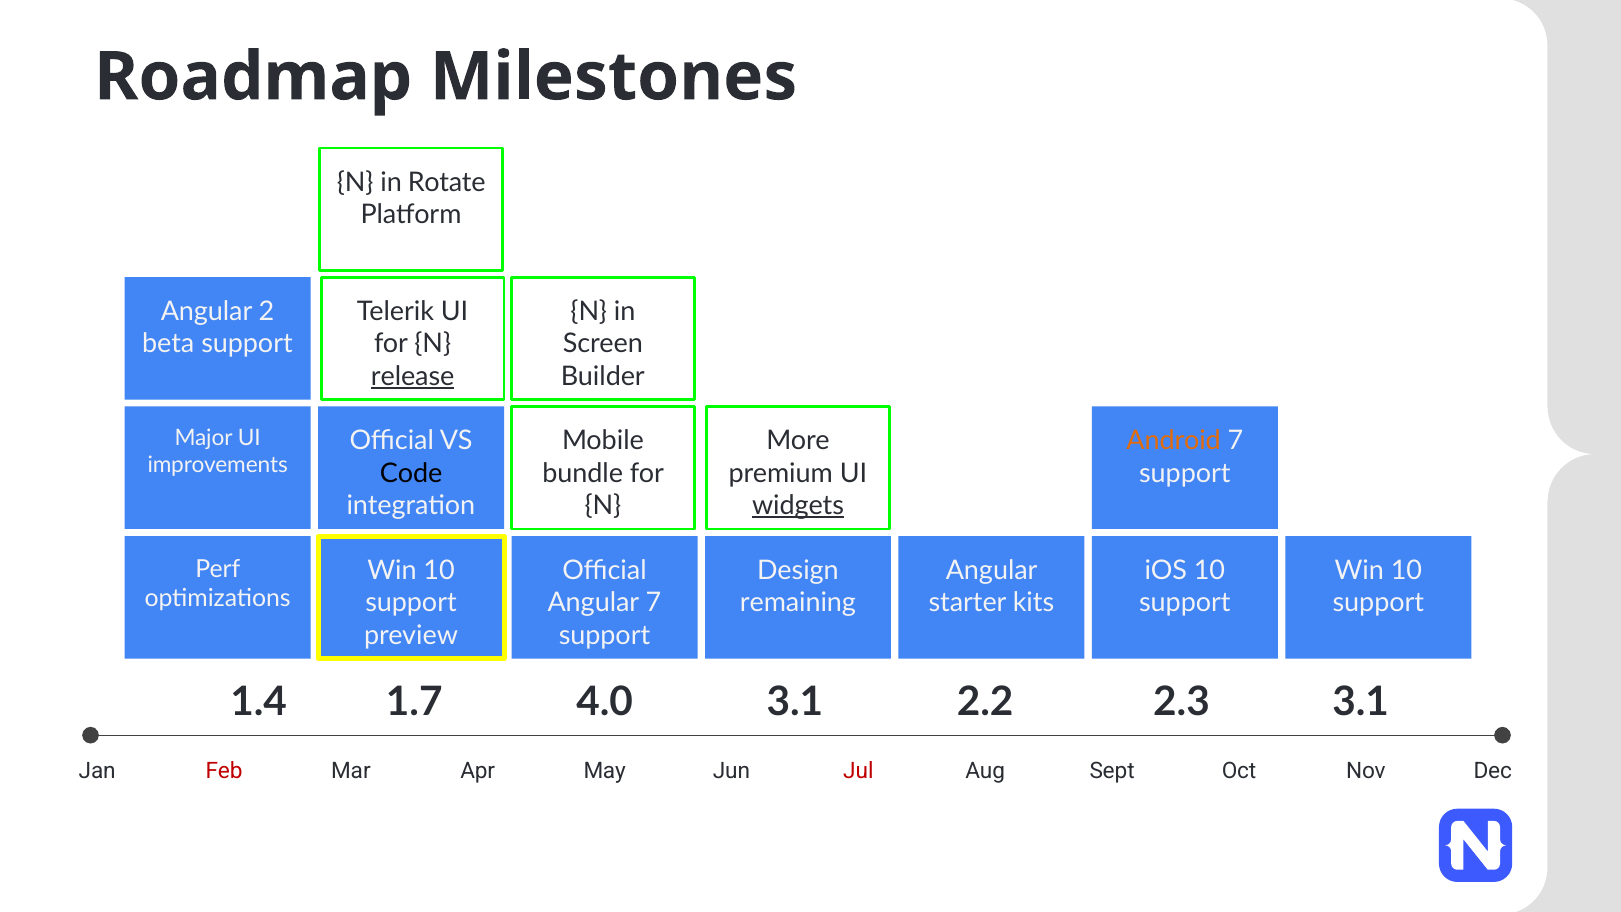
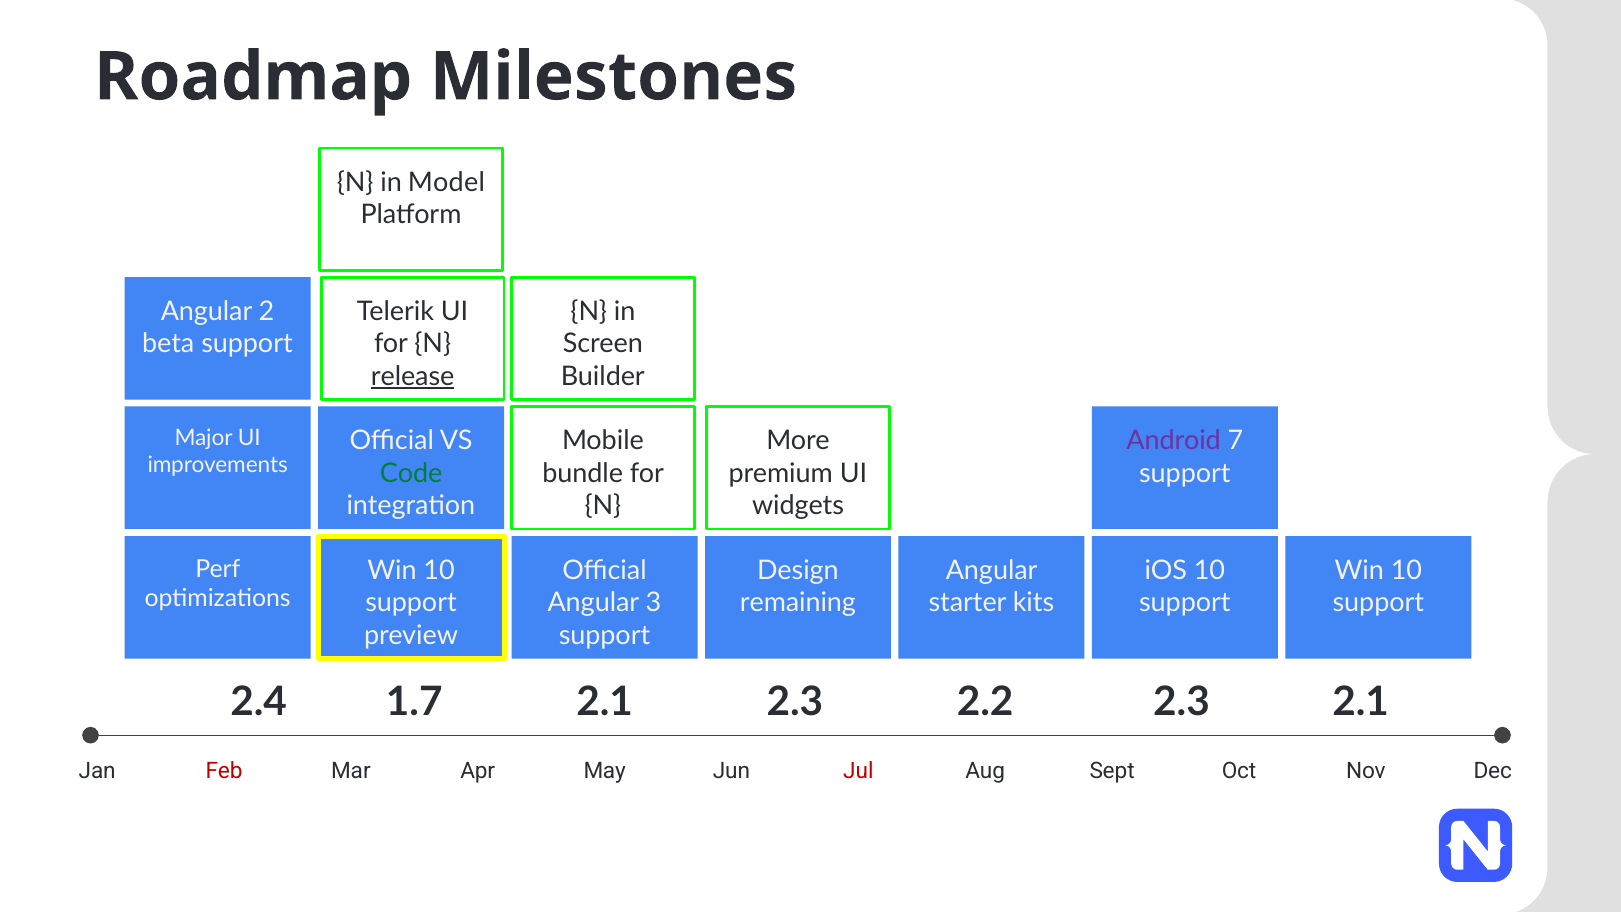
Rotate: Rotate -> Model
Android colour: orange -> purple
Code colour: black -> green
widgets underline: present -> none
Angular 7: 7 -> 3
1.4: 1.4 -> 2.4
1.7 4.0: 4.0 -> 2.1
3.1 at (795, 702): 3.1 -> 2.3
3.1 at (1361, 702): 3.1 -> 2.1
